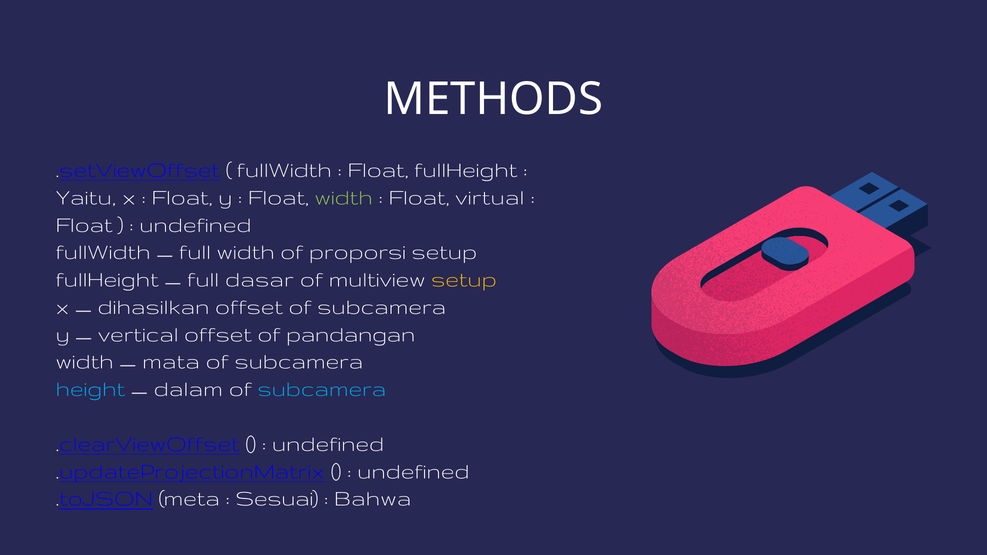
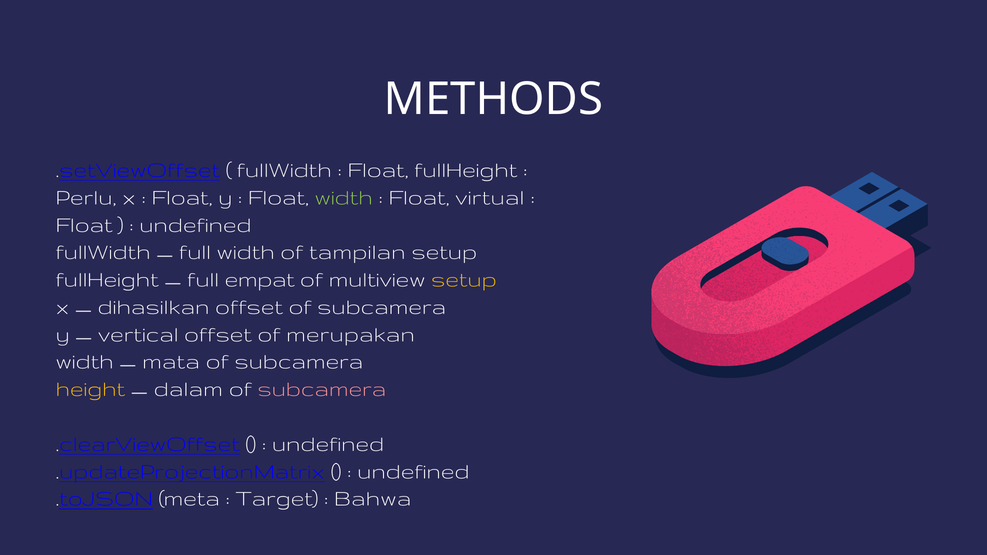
Yaitu: Yaitu -> Perlu
proporsi: proporsi -> tampilan
dasar: dasar -> empat
pandangan: pandangan -> merupakan
height colour: light blue -> yellow
subcamera at (322, 388) colour: light blue -> pink
Sesuai: Sesuai -> Target
